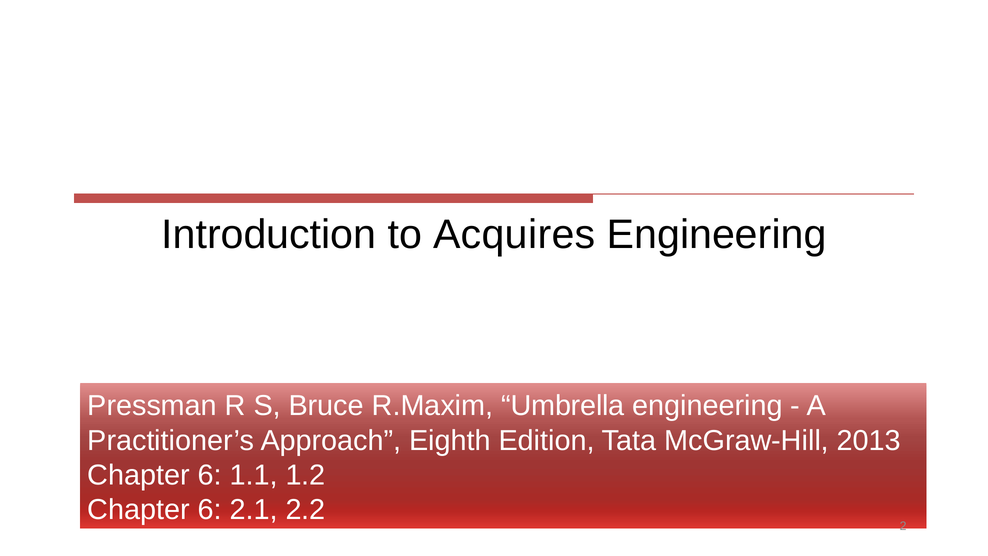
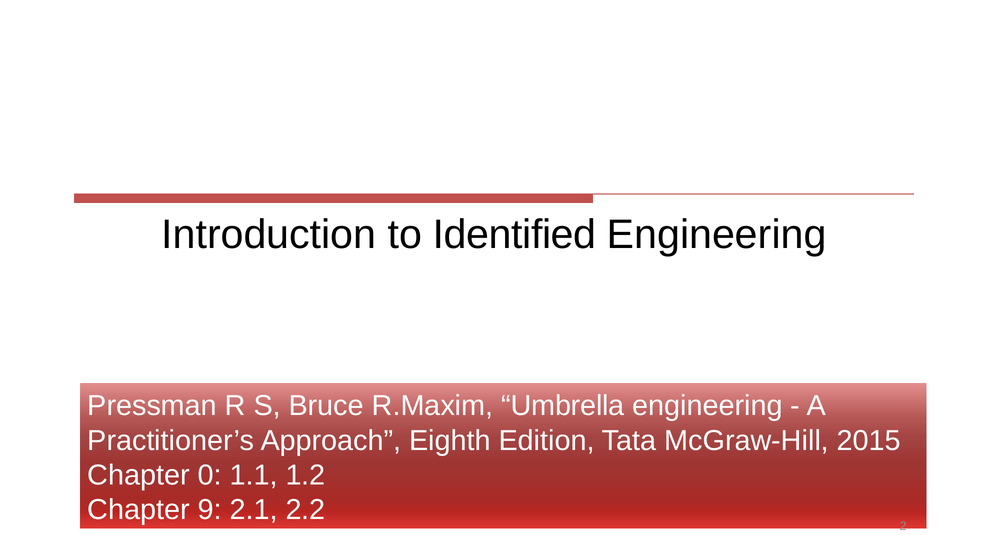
Acquires: Acquires -> Identified
2013: 2013 -> 2015
6 at (210, 475): 6 -> 0
6 at (210, 510): 6 -> 9
